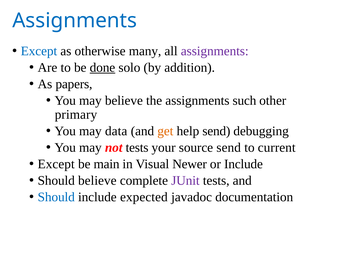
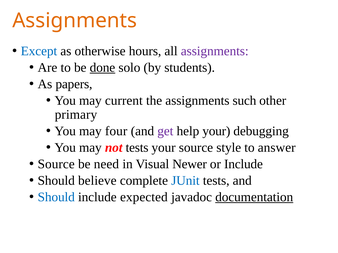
Assignments at (75, 20) colour: blue -> orange
many: many -> hours
addition: addition -> students
may believe: believe -> current
data: data -> four
get colour: orange -> purple
help send: send -> your
source send: send -> style
current: current -> answer
Except at (56, 164): Except -> Source
main: main -> need
JUnit colour: purple -> blue
documentation underline: none -> present
